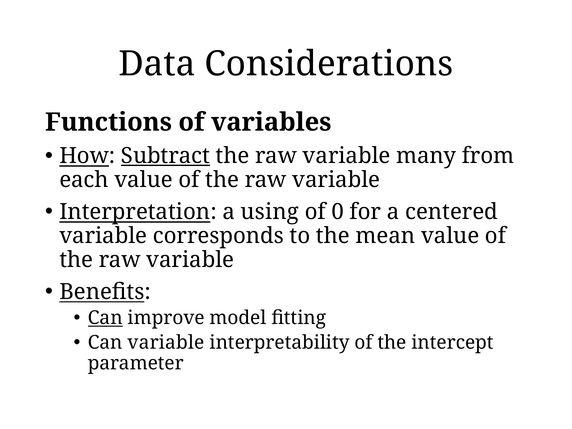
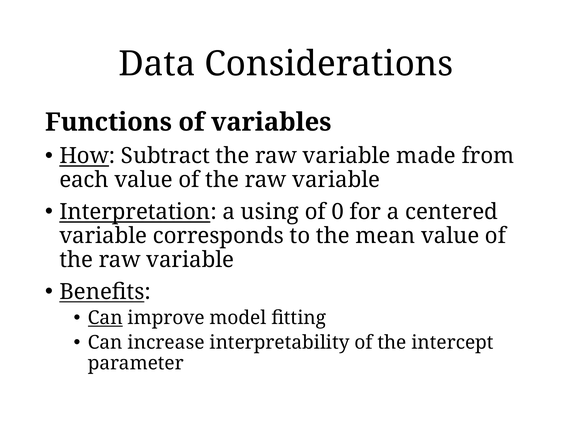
Subtract underline: present -> none
many: many -> made
Can variable: variable -> increase
